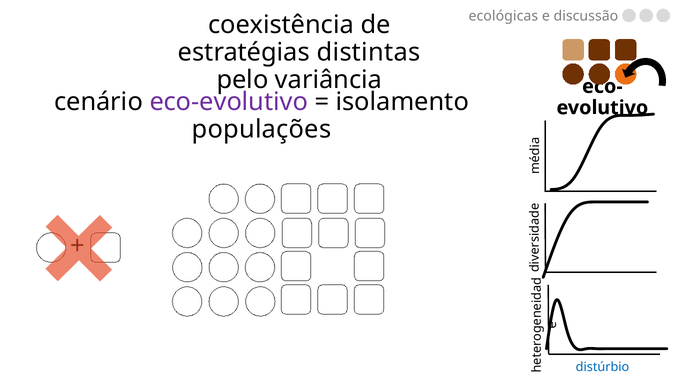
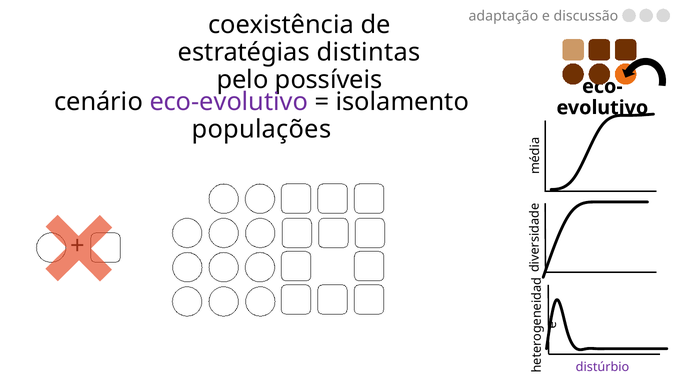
ecológicas: ecológicas -> adaptação
variância: variância -> possíveis
distúrbio colour: blue -> purple
